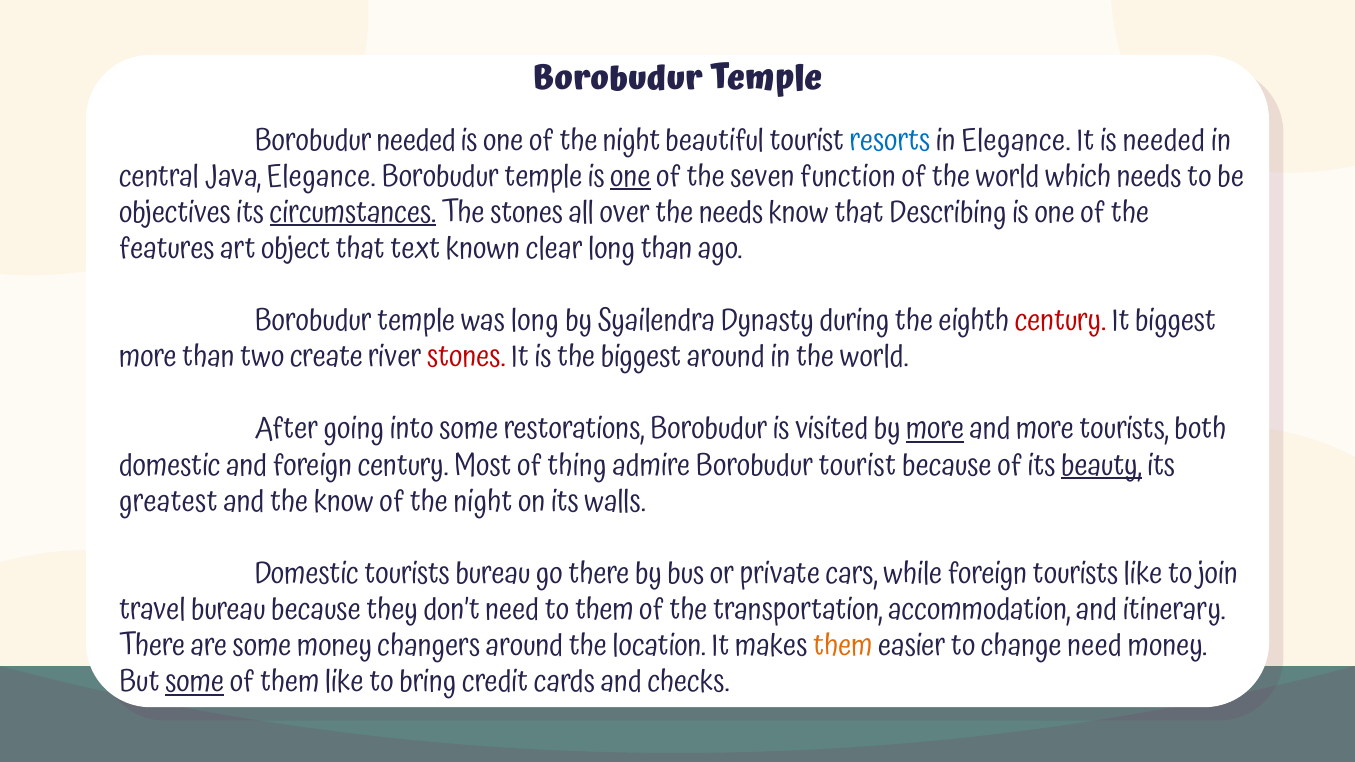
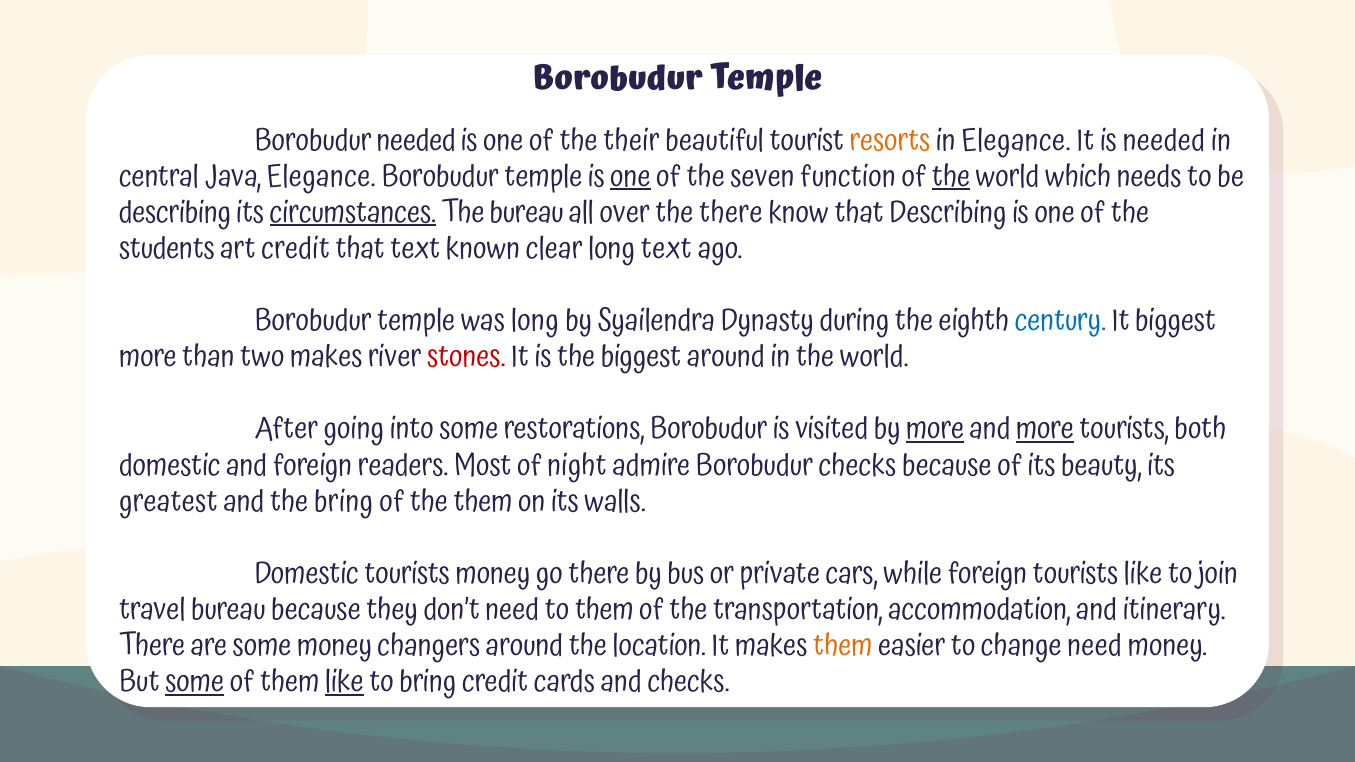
one of the night: night -> their
resorts colour: blue -> orange
the at (951, 176) underline: none -> present
objectives at (175, 212): objectives -> describing
The stones: stones -> bureau
the needs: needs -> there
features: features -> students
art object: object -> credit
long than: than -> text
century at (1060, 321) colour: red -> blue
two create: create -> makes
more at (1045, 429) underline: none -> present
foreign century: century -> readers
thing: thing -> night
Borobudur tourist: tourist -> checks
beauty underline: present -> none
the know: know -> bring
night at (483, 501): night -> them
tourists bureau: bureau -> money
like at (344, 682) underline: none -> present
